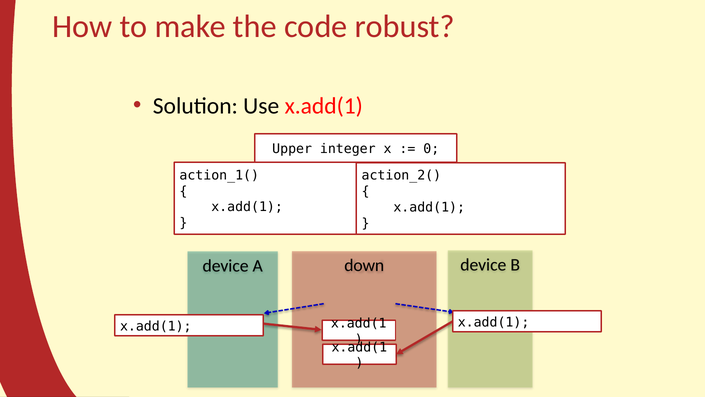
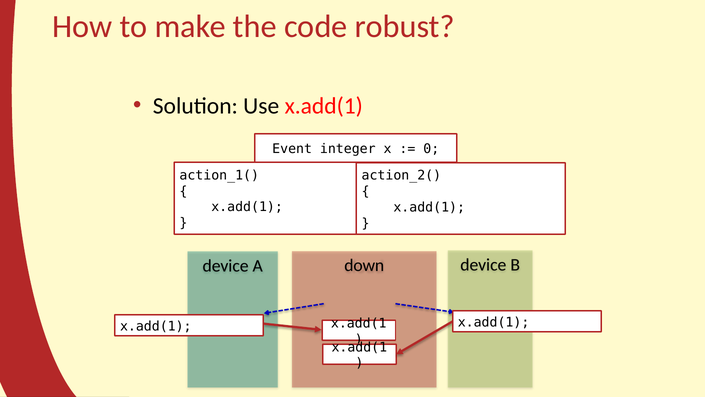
Upper: Upper -> Event
